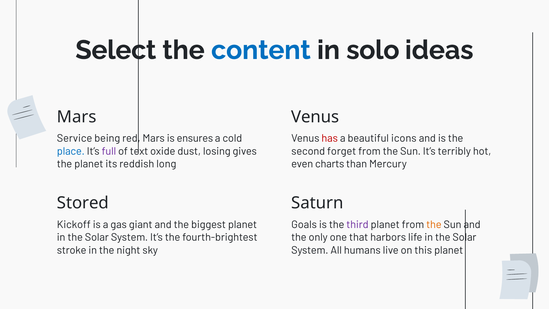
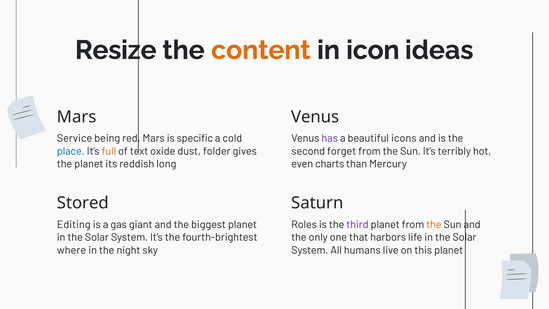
Select: Select -> Resize
content colour: blue -> orange
solo: solo -> icon
ensures: ensures -> specific
has colour: red -> purple
full colour: purple -> orange
losing: losing -> folder
Kickoff: Kickoff -> Editing
Goals: Goals -> Roles
stroke: stroke -> where
